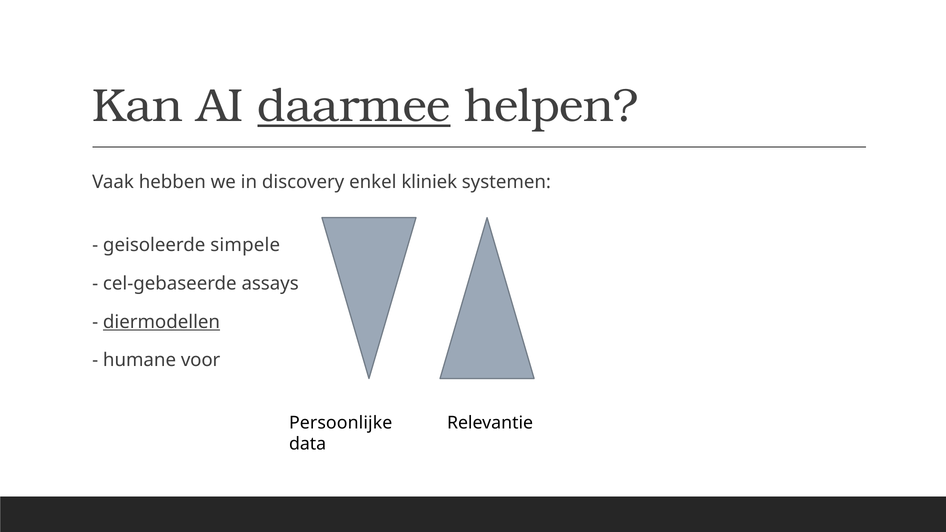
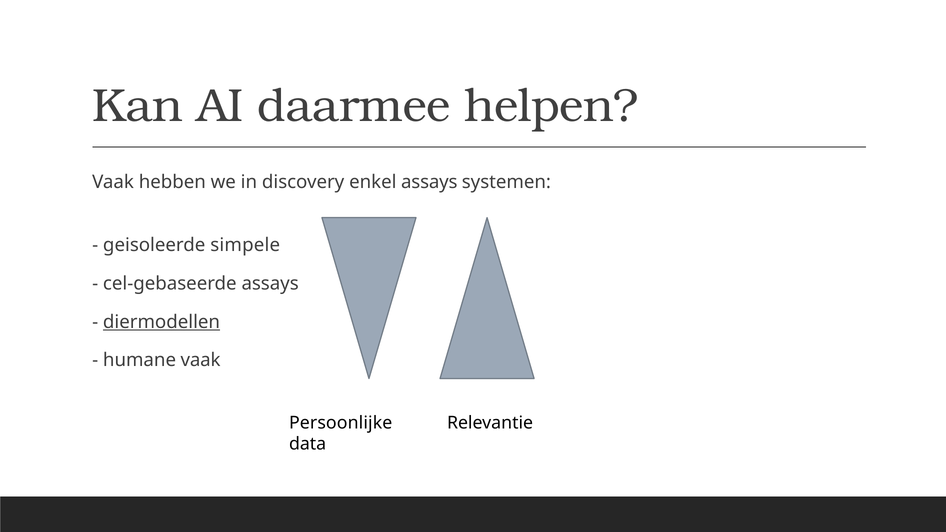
daarmee underline: present -> none
enkel kliniek: kliniek -> assays
humane voor: voor -> vaak
